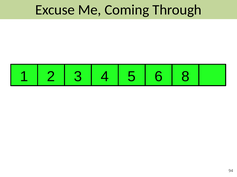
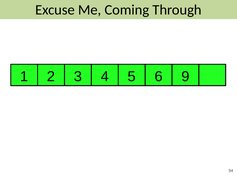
8: 8 -> 9
